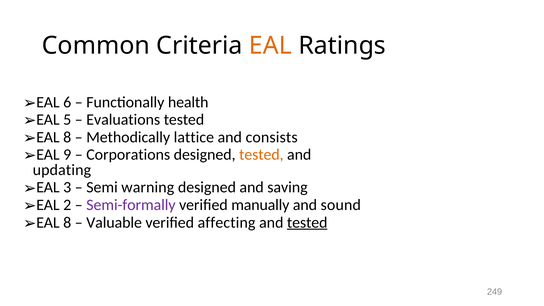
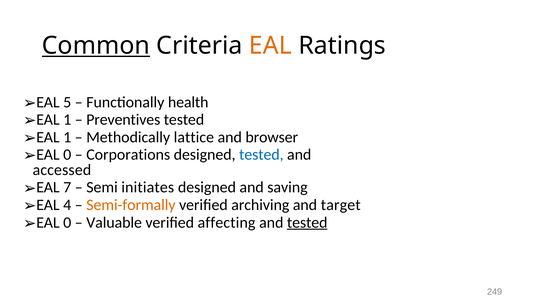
Common underline: none -> present
6: 6 -> 5
5 at (67, 120): 5 -> 1
Evaluations: Evaluations -> Preventives
8 at (67, 137): 8 -> 1
consists: consists -> browser
9 at (67, 155): 9 -> 0
tested at (261, 155) colour: orange -> blue
updating: updating -> accessed
3: 3 -> 7
warning: warning -> initiates
2: 2 -> 4
Semi-formally colour: purple -> orange
manually: manually -> archiving
sound: sound -> target
8 at (67, 222): 8 -> 0
